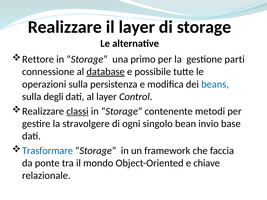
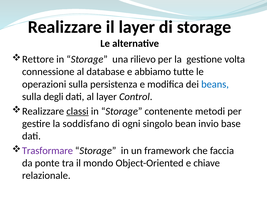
primo: primo -> rilievo
parti: parti -> volta
database underline: present -> none
possibile: possibile -> abbiamo
stravolgere: stravolgere -> soddisfano
Trasformare colour: blue -> purple
